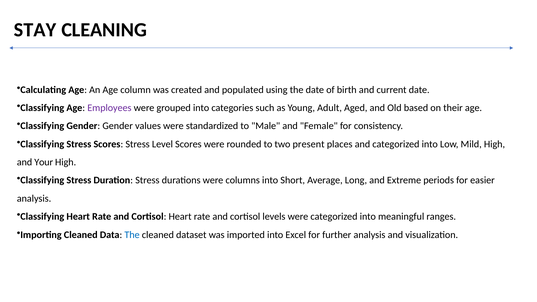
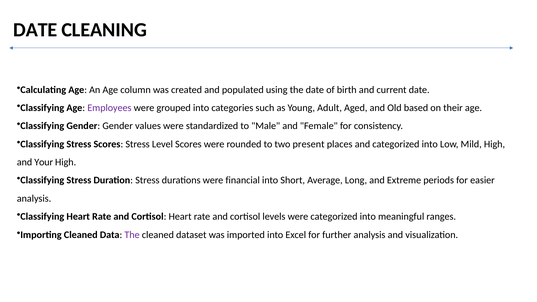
STAY at (35, 30): STAY -> DATE
columns: columns -> financial
The at (132, 235) colour: blue -> purple
